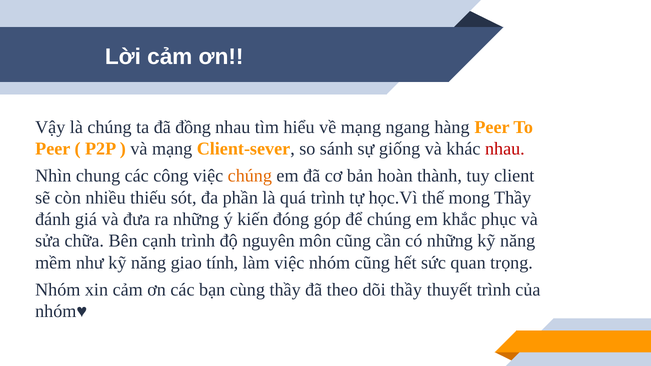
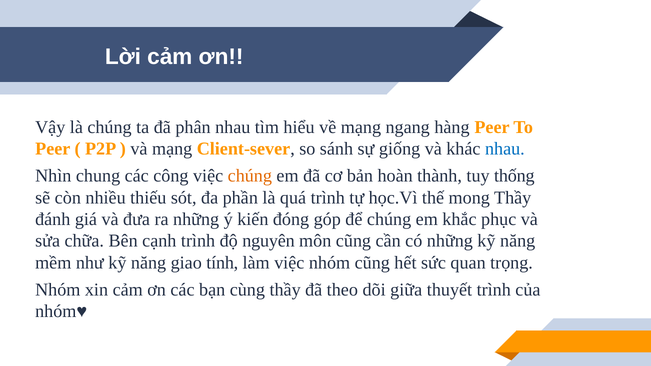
đồng: đồng -> phân
nhau at (505, 149) colour: red -> blue
client: client -> thống
dõi thầy: thầy -> giữa
